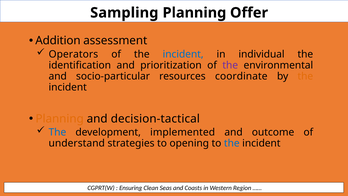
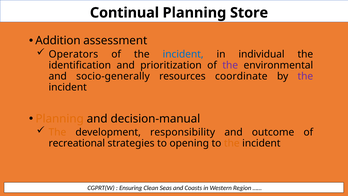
Sampling: Sampling -> Continual
Offer: Offer -> Store
socio-particular: socio-particular -> socio-generally
the at (305, 76) colour: orange -> purple
decision-tactical: decision-tactical -> decision-manual
The at (57, 132) colour: blue -> orange
implemented: implemented -> responsibility
understand: understand -> recreational
the at (232, 143) colour: blue -> orange
